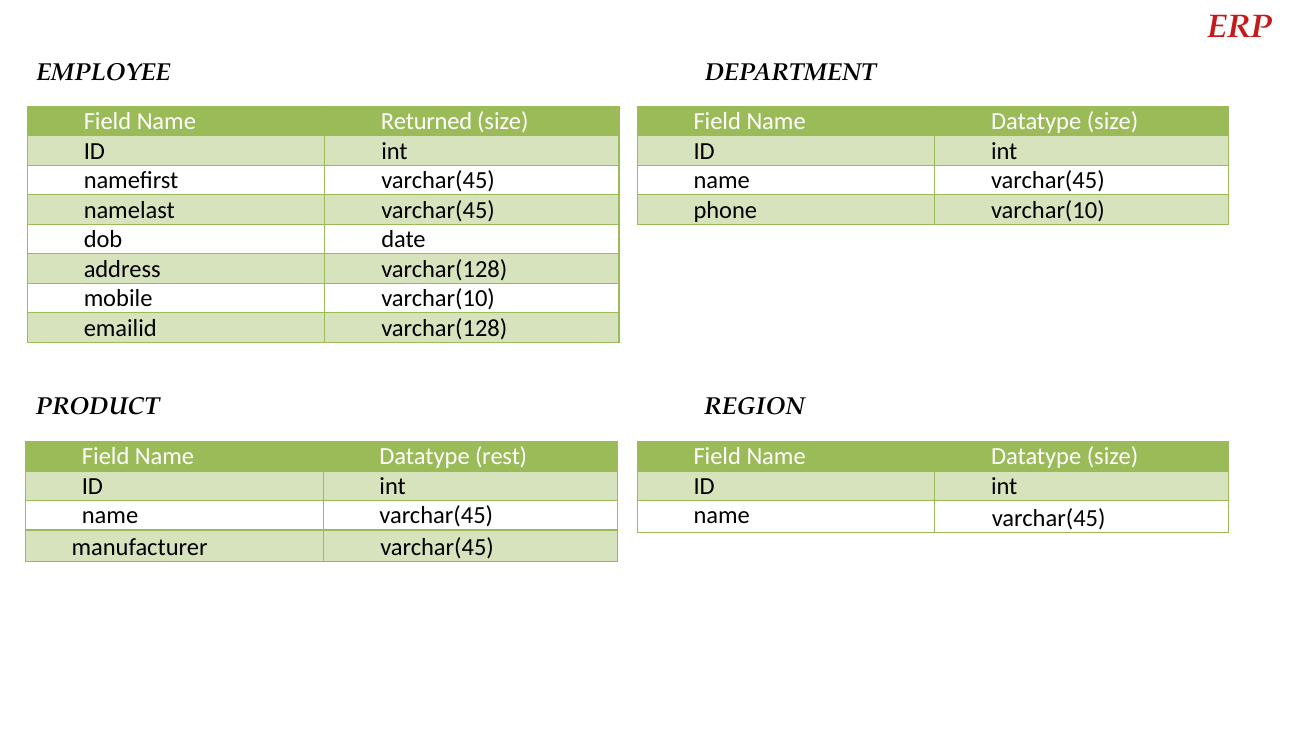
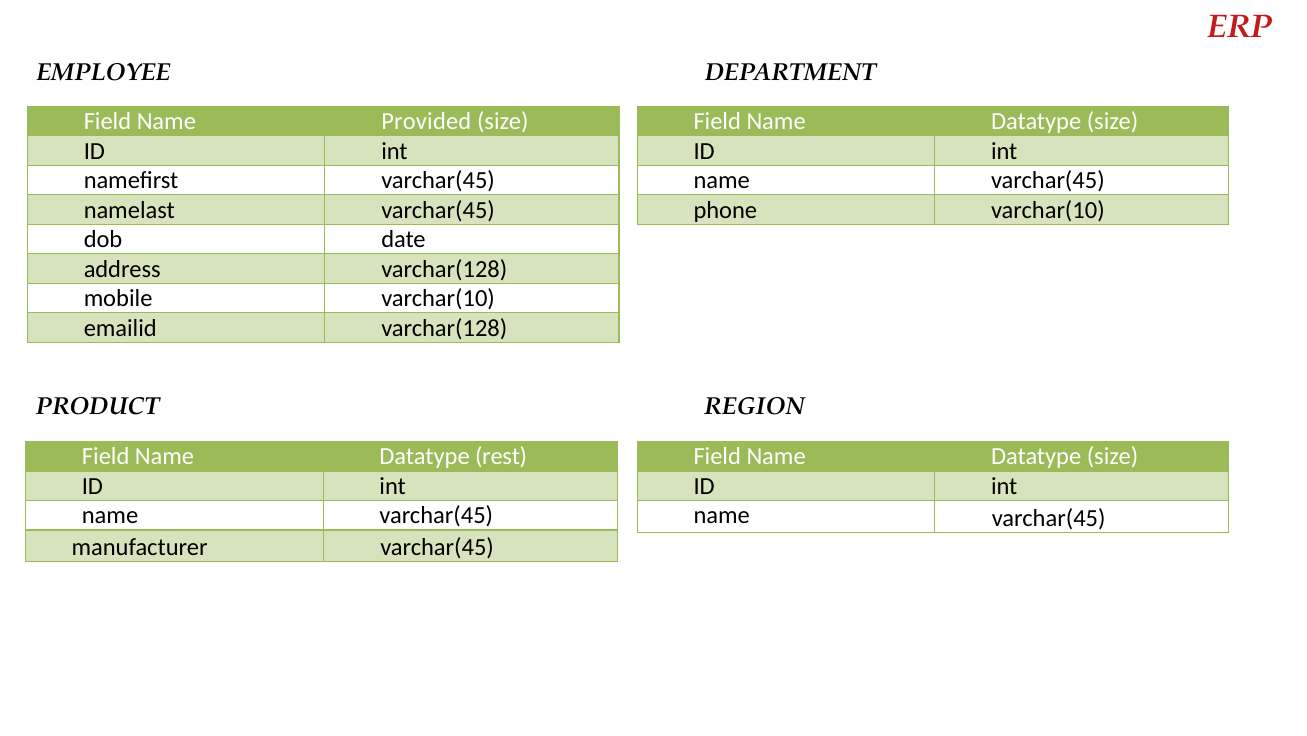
Returned: Returned -> Provided
